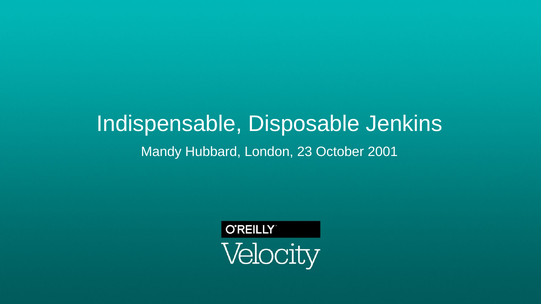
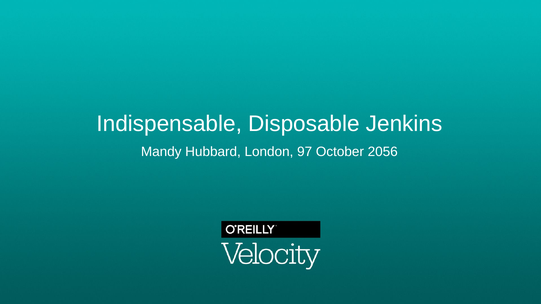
23: 23 -> 97
2001: 2001 -> 2056
